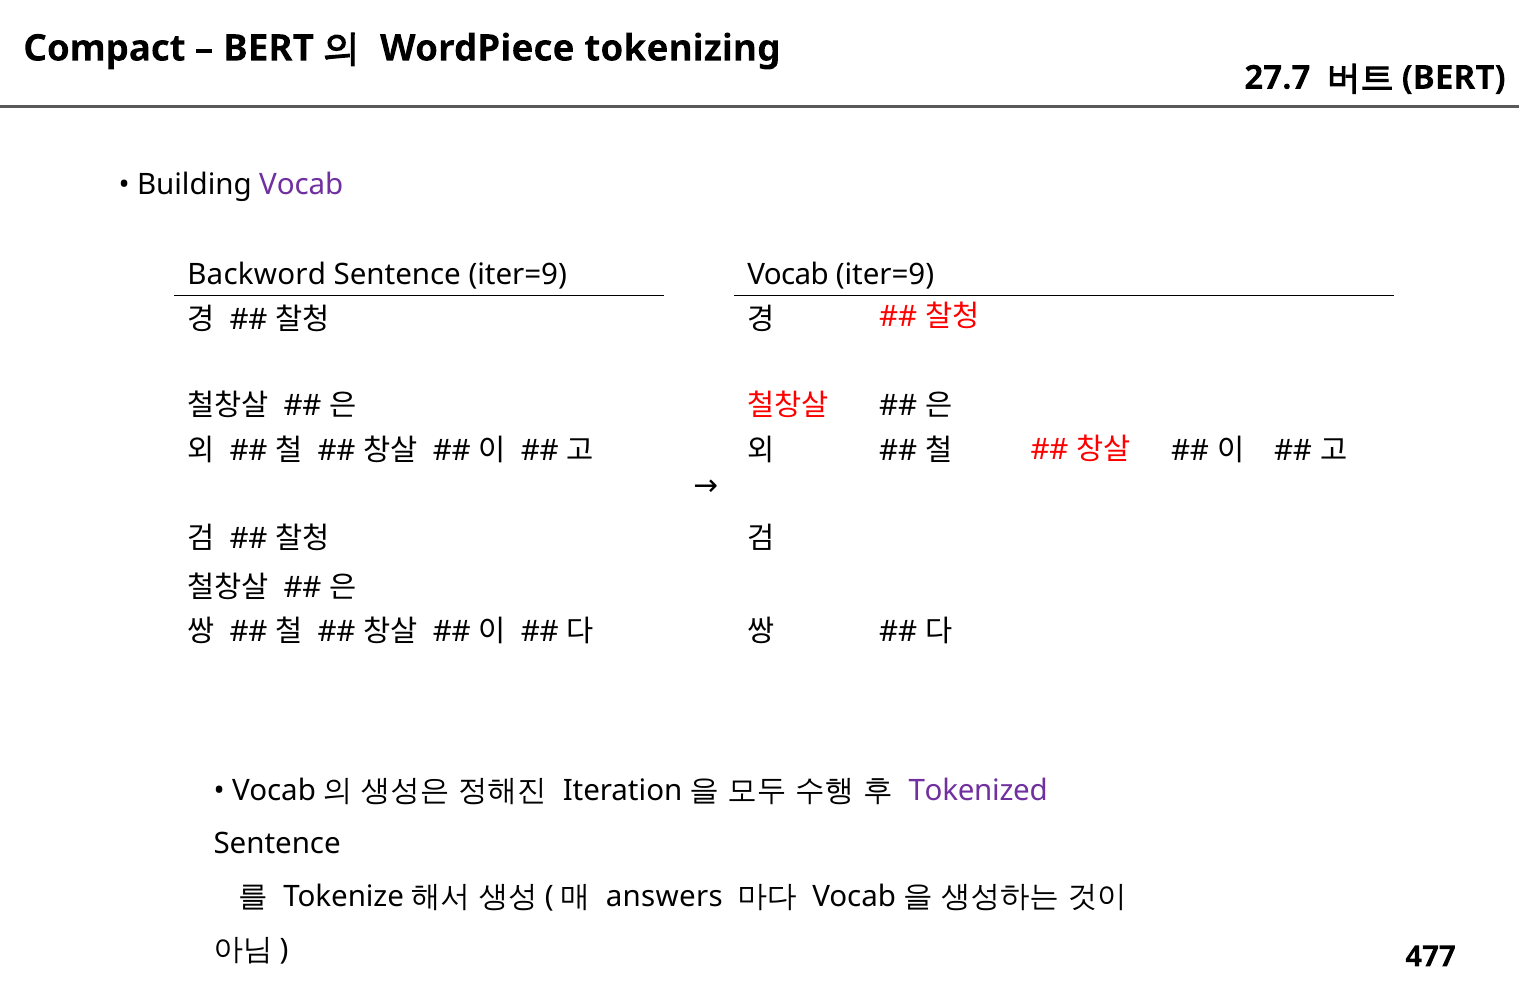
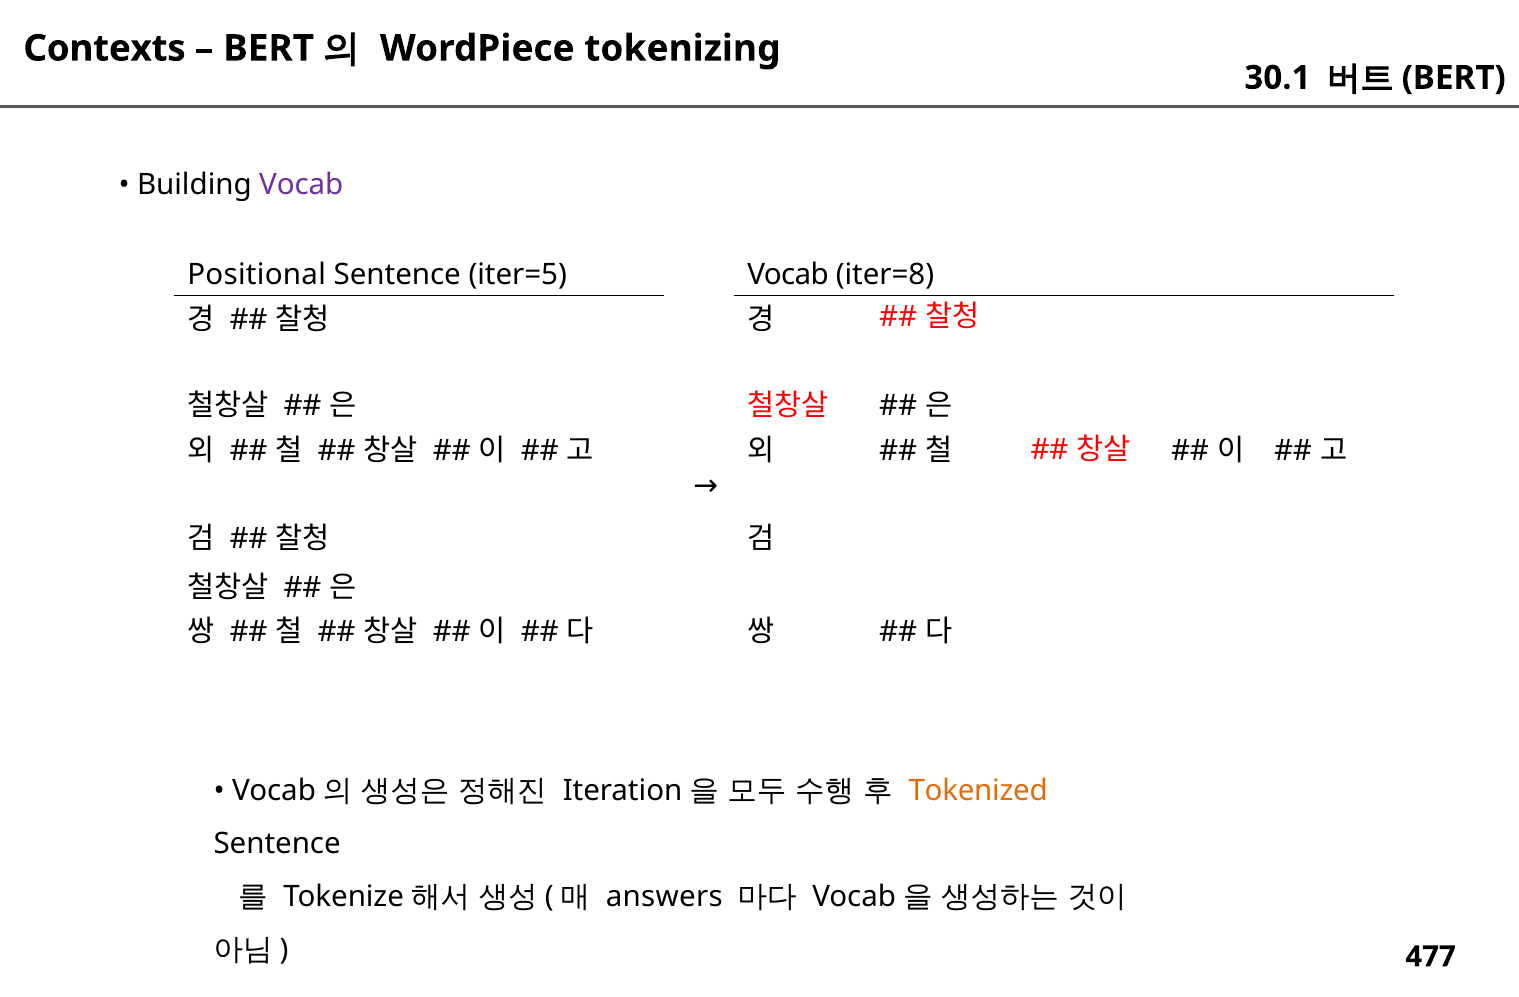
Compact: Compact -> Contexts
27.7: 27.7 -> 30.1
Backword: Backword -> Positional
Sentence iter=9: iter=9 -> iter=5
Vocab iter=9: iter=9 -> iter=8
Tokenized colour: purple -> orange
